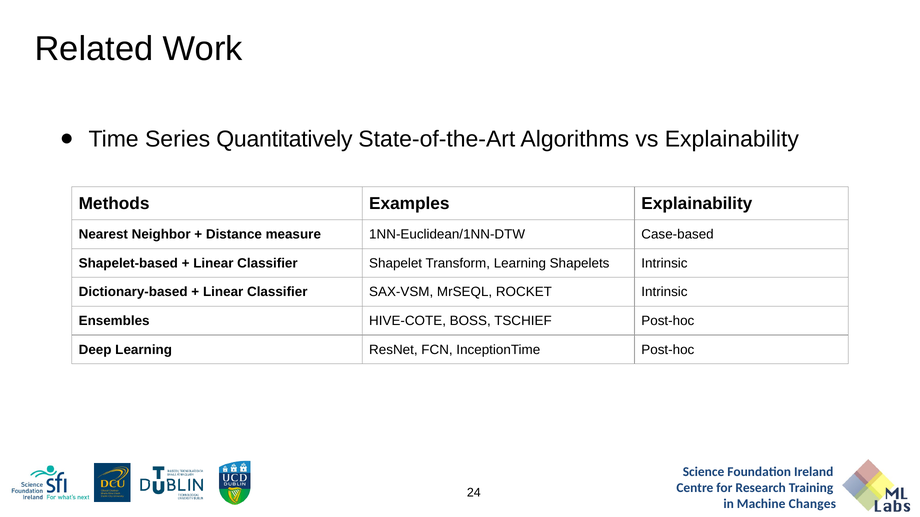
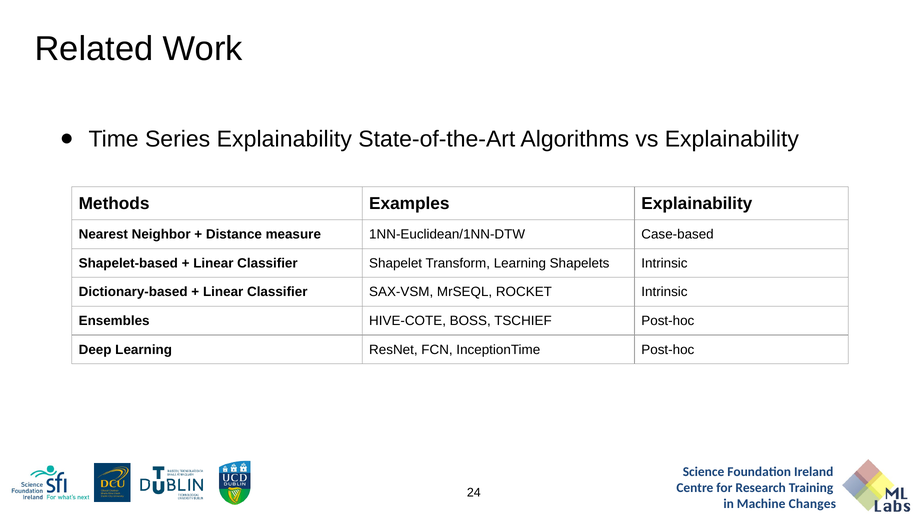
Series Quantitatively: Quantitatively -> Explainability
